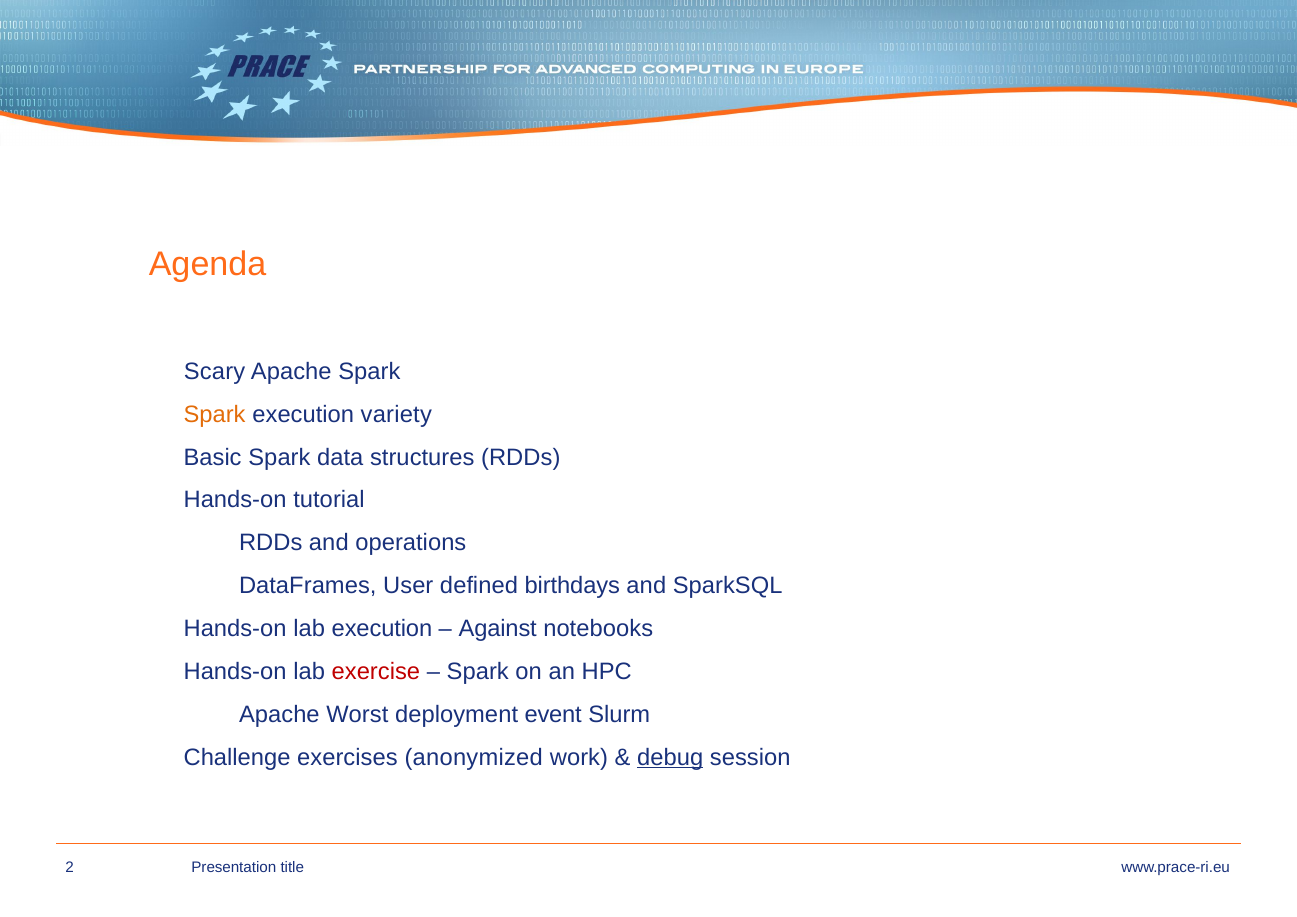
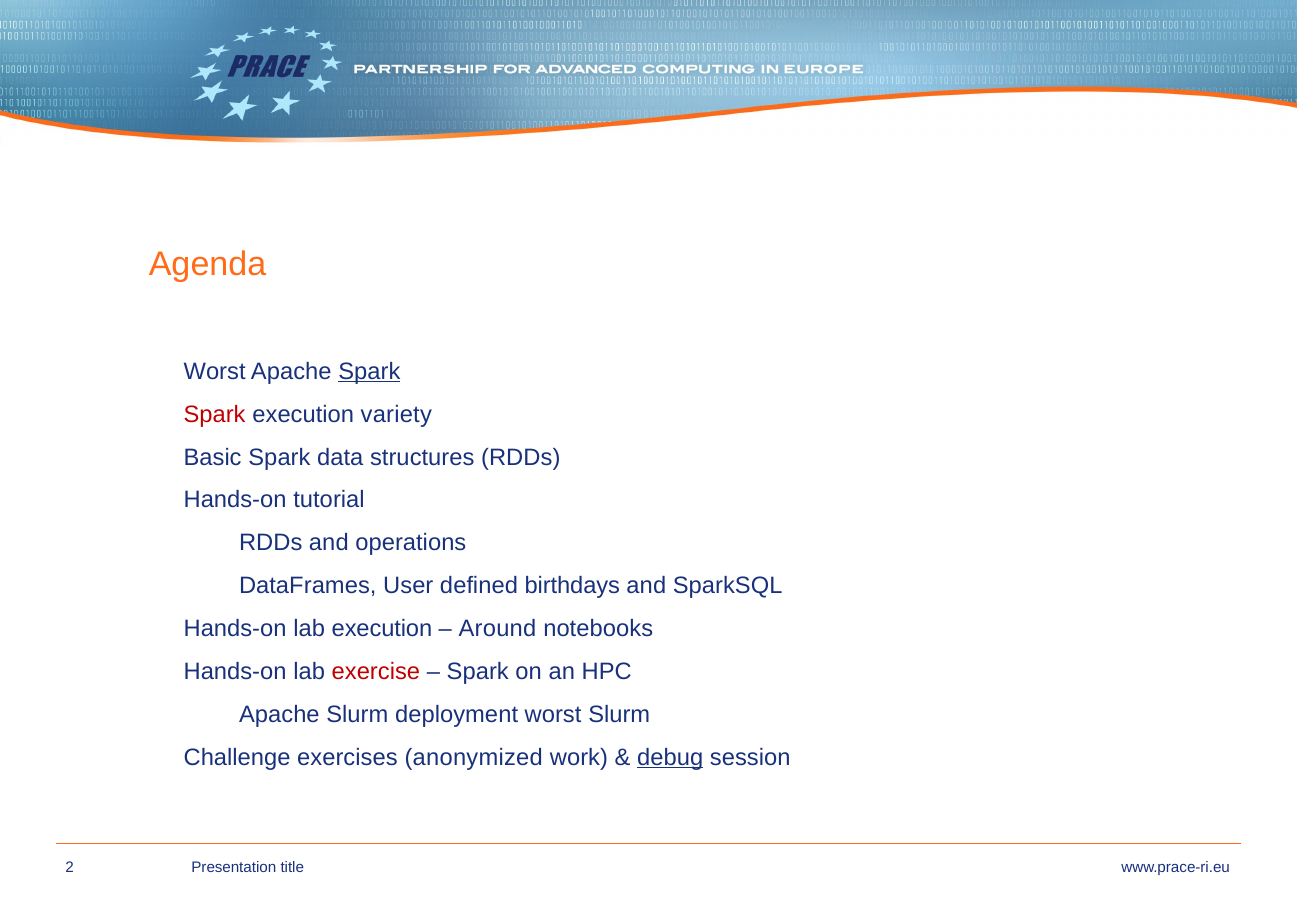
Scary at (215, 372): Scary -> Worst
Spark at (369, 372) underline: none -> present
Spark at (215, 414) colour: orange -> red
Against: Against -> Around
Apache Worst: Worst -> Slurm
deployment event: event -> worst
